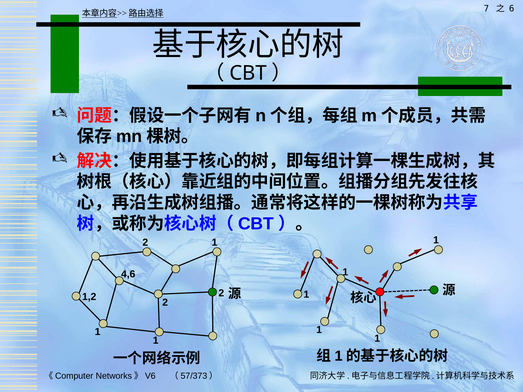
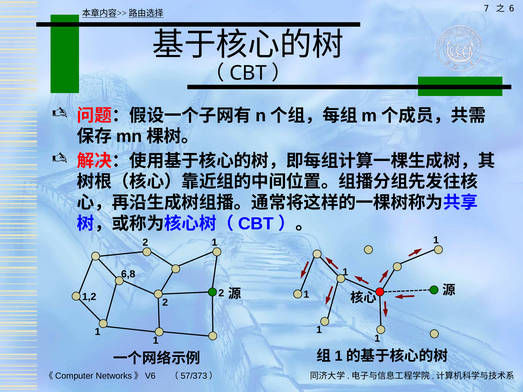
4,6: 4,6 -> 6,8
